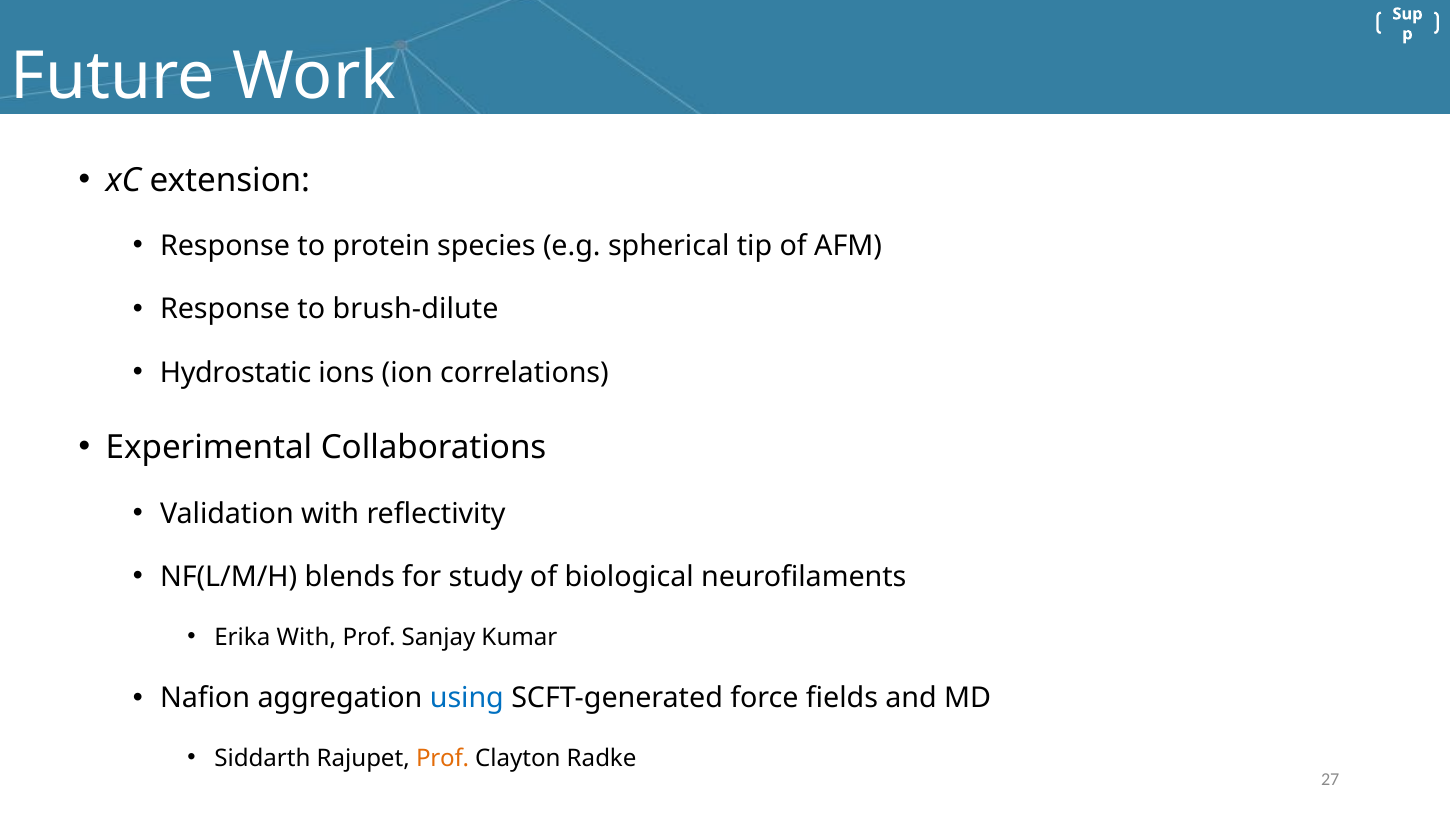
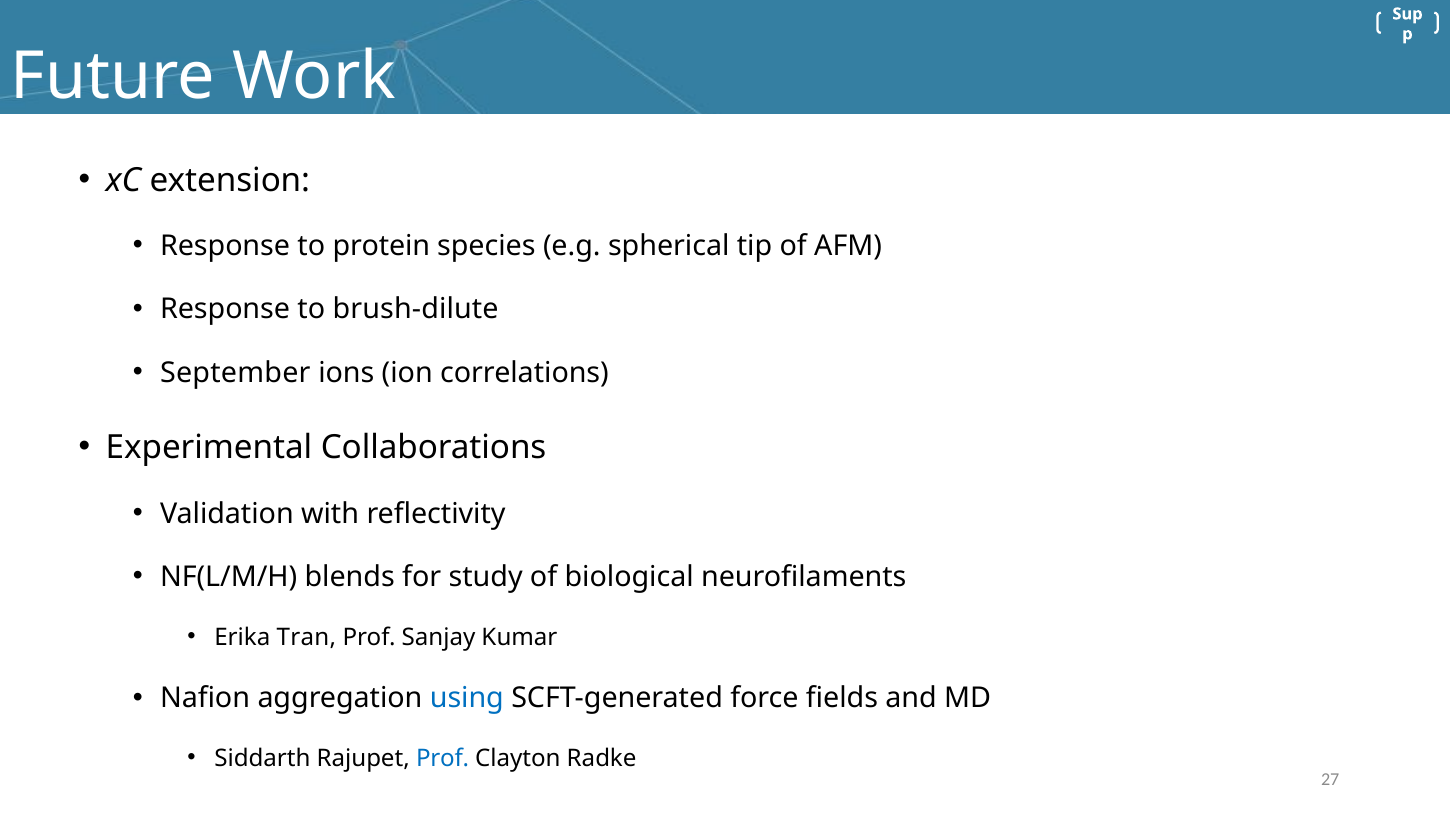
Hydrostatic: Hydrostatic -> September
Erika With: With -> Tran
Prof at (443, 758) colour: orange -> blue
